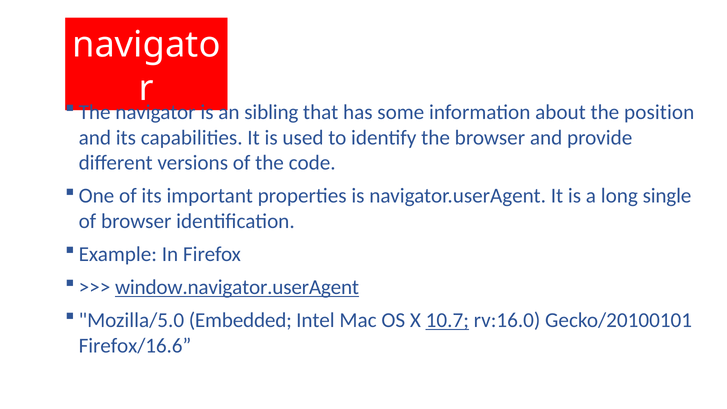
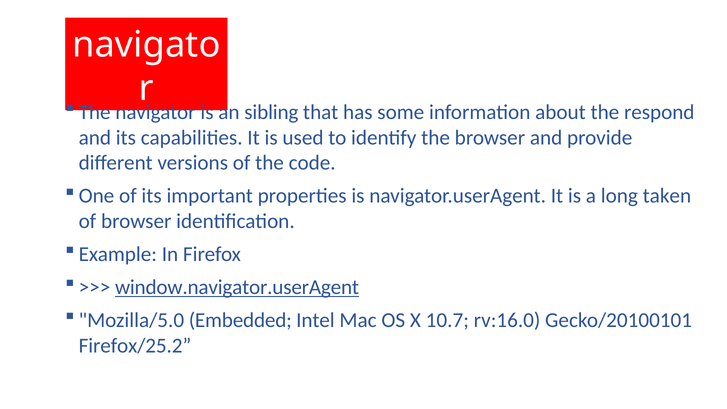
position: position -> respond
single: single -> taken
10.7 underline: present -> none
Firefox/16.6: Firefox/16.6 -> Firefox/25.2
